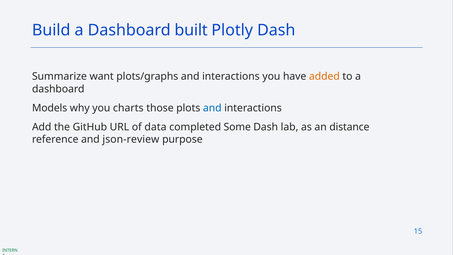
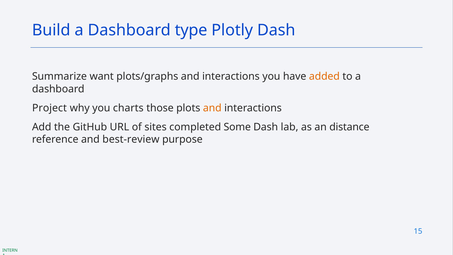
built: built -> type
Models: Models -> Project
and at (212, 108) colour: blue -> orange
data: data -> sites
json-review: json-review -> best-review
